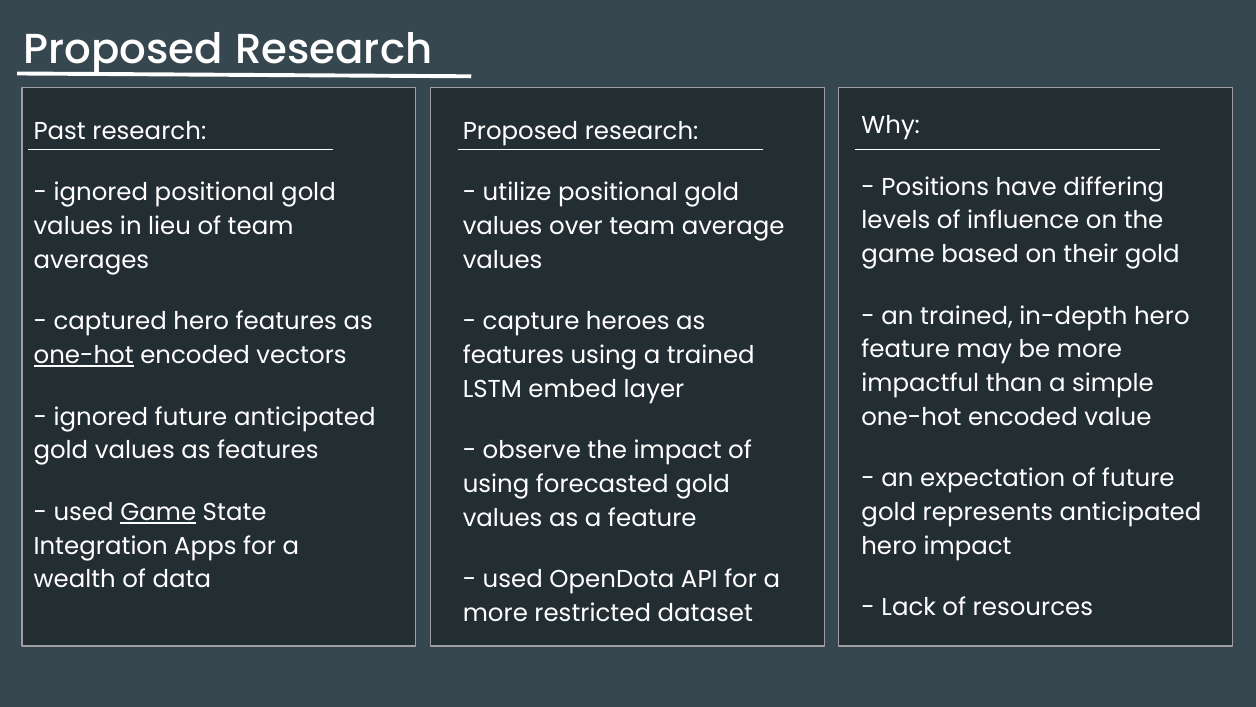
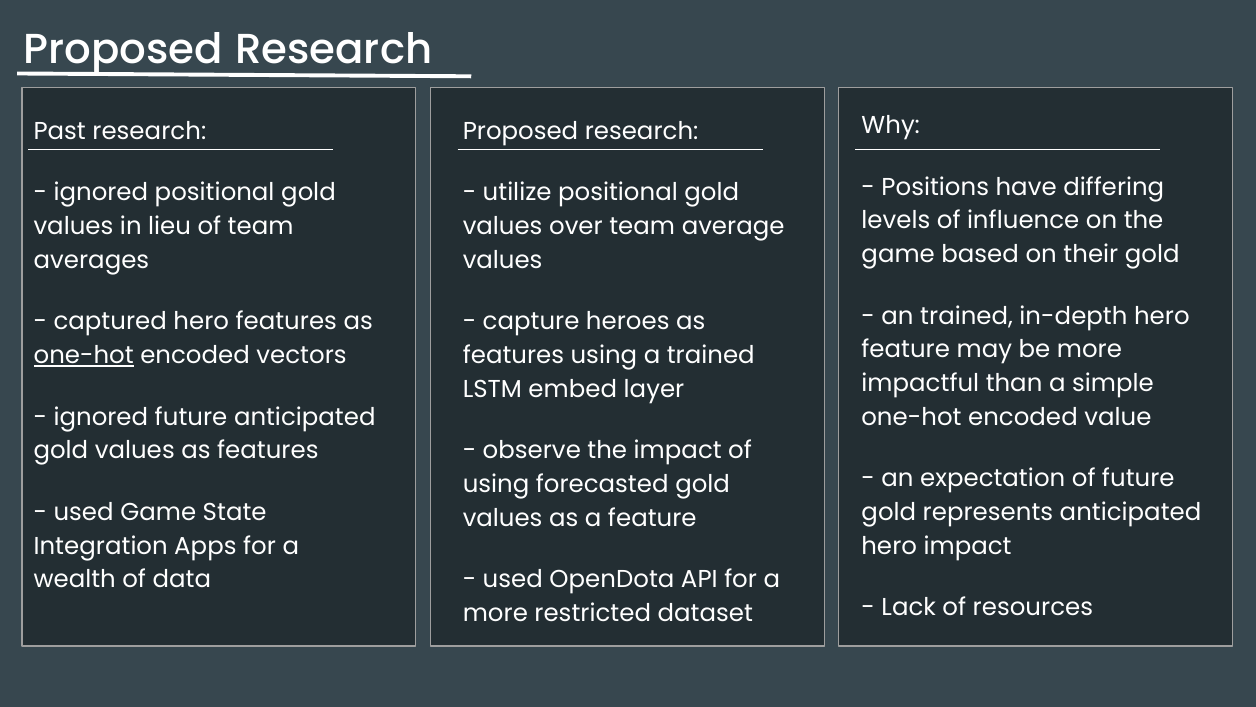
Game at (158, 512) underline: present -> none
